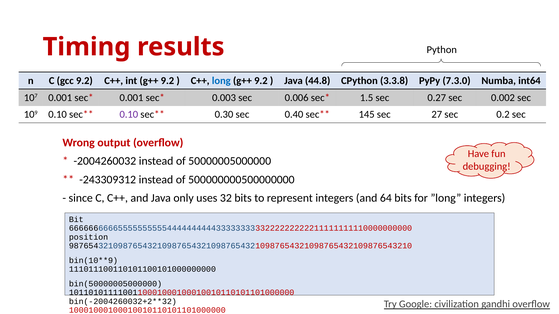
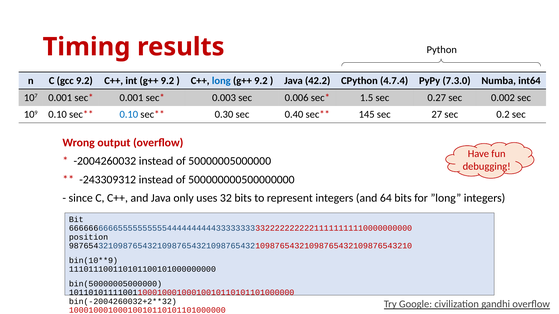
44.8: 44.8 -> 42.2
3.3.8: 3.3.8 -> 4.7.4
0.10 at (129, 115) colour: purple -> blue
